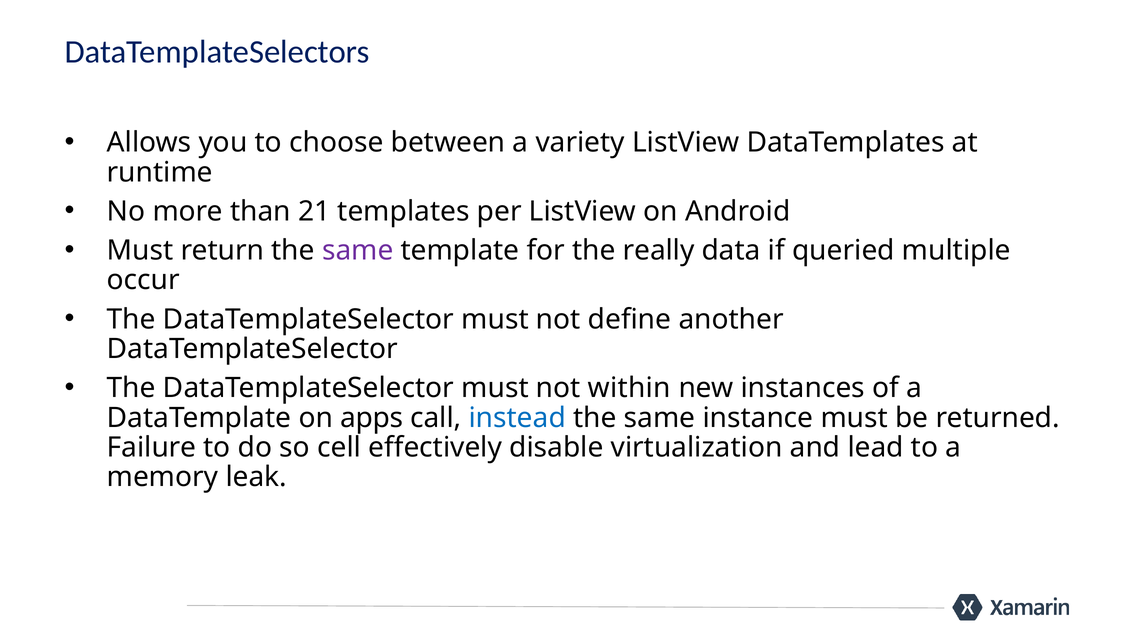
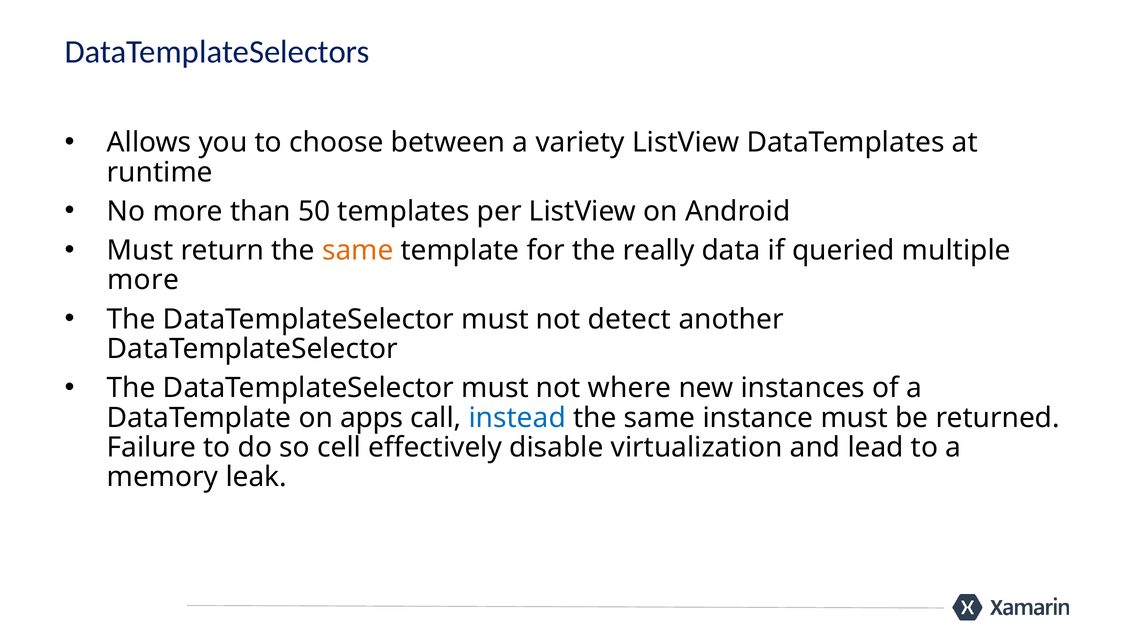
21: 21 -> 50
same at (358, 250) colour: purple -> orange
occur at (143, 280): occur -> more
define: define -> detect
within: within -> where
